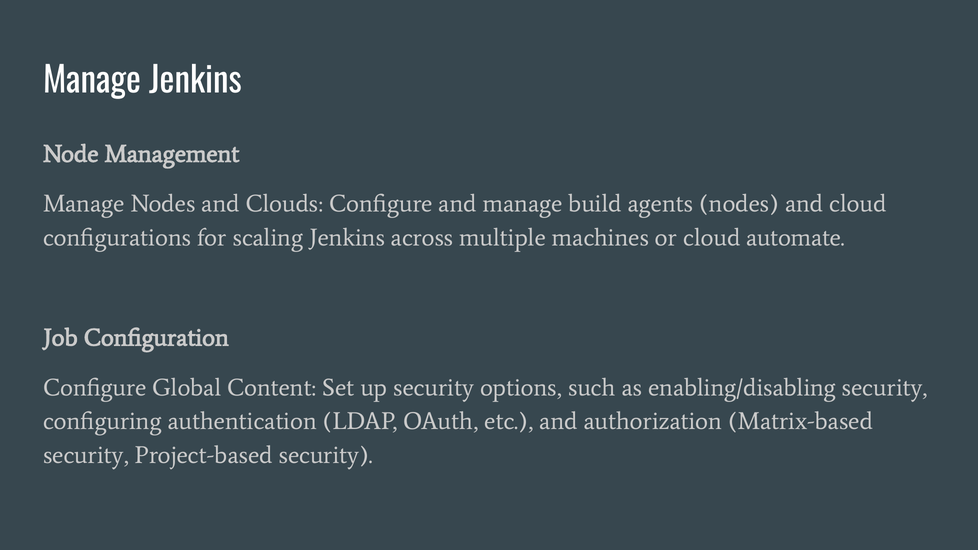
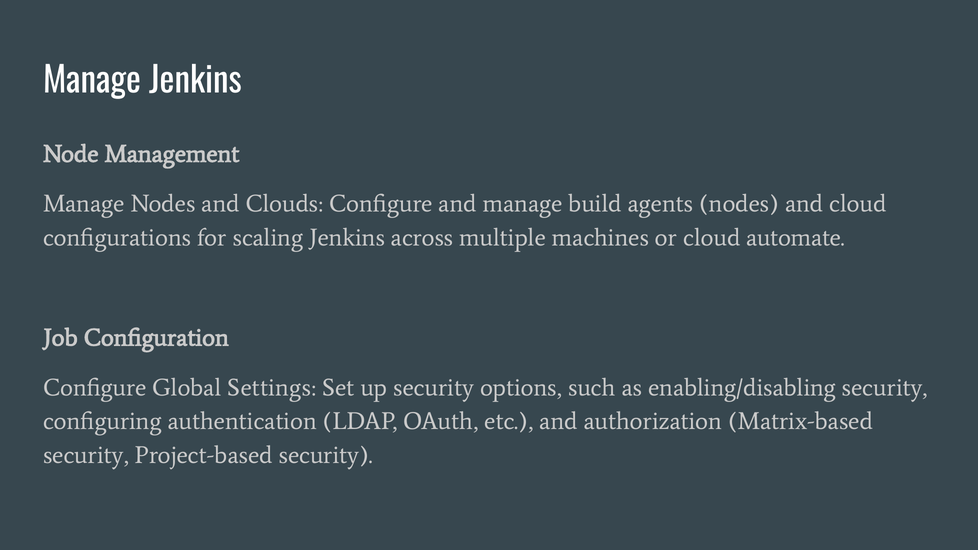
Content: Content -> Settings
